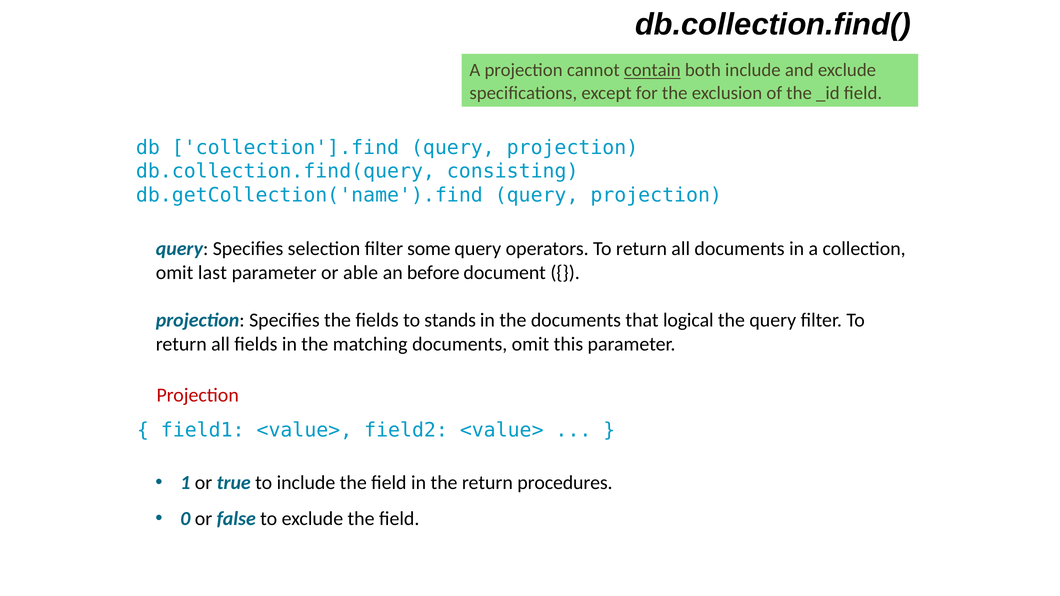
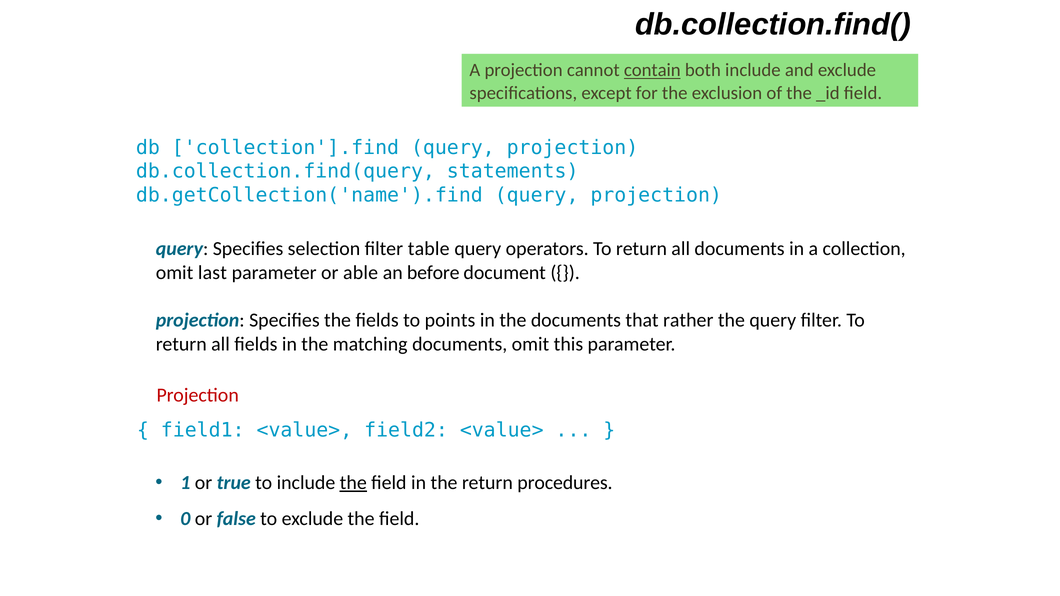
consisting: consisting -> statements
some: some -> table
stands: stands -> points
logical: logical -> rather
the at (353, 483) underline: none -> present
